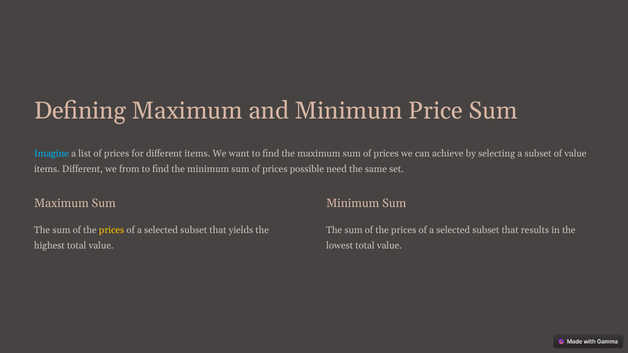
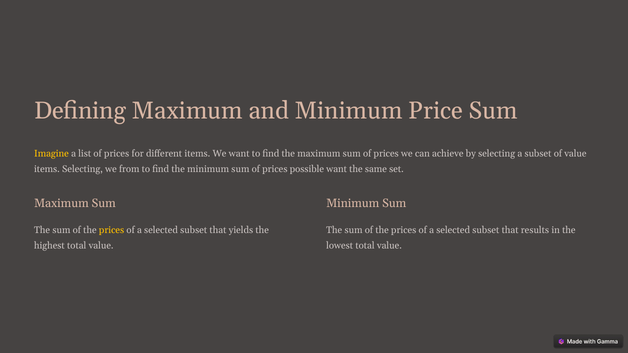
Imagine colour: light blue -> yellow
items Different: Different -> Selecting
possible need: need -> want
